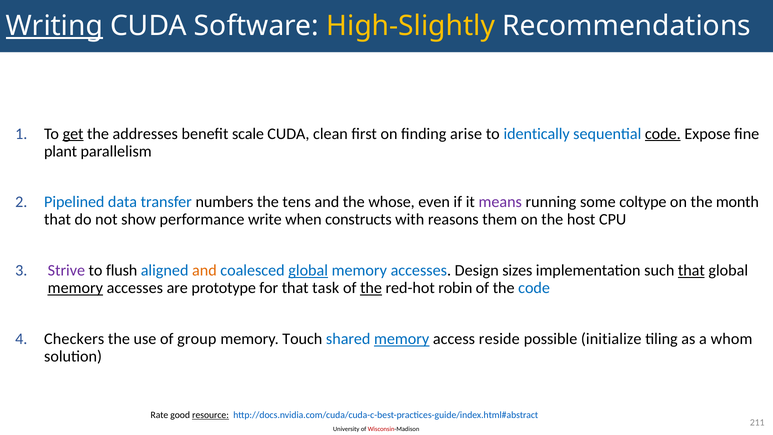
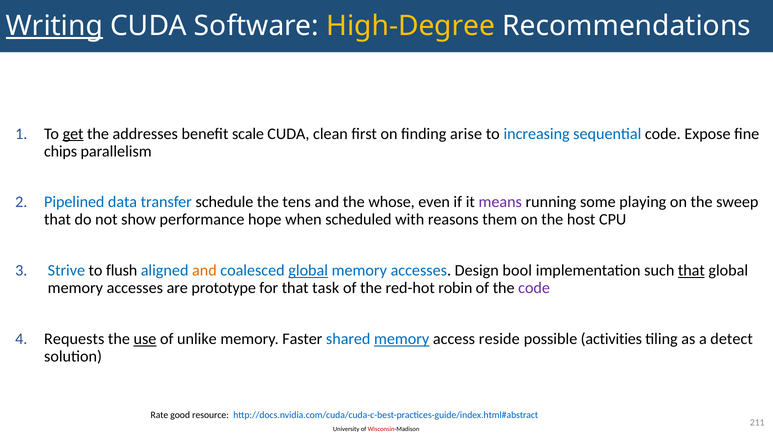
High-Slightly: High-Slightly -> High-Degree
identically: identically -> increasing
code at (663, 134) underline: present -> none
plant: plant -> chips
numbers: numbers -> schedule
coltype: coltype -> playing
month: month -> sweep
write: write -> hope
constructs: constructs -> scheduled
Strive colour: purple -> blue
sizes: sizes -> bool
memory at (75, 288) underline: present -> none
the at (371, 288) underline: present -> none
code at (534, 288) colour: blue -> purple
Checkers: Checkers -> Requests
use underline: none -> present
group: group -> unlike
Touch: Touch -> Faster
initialize: initialize -> activities
whom: whom -> detect
resource underline: present -> none
